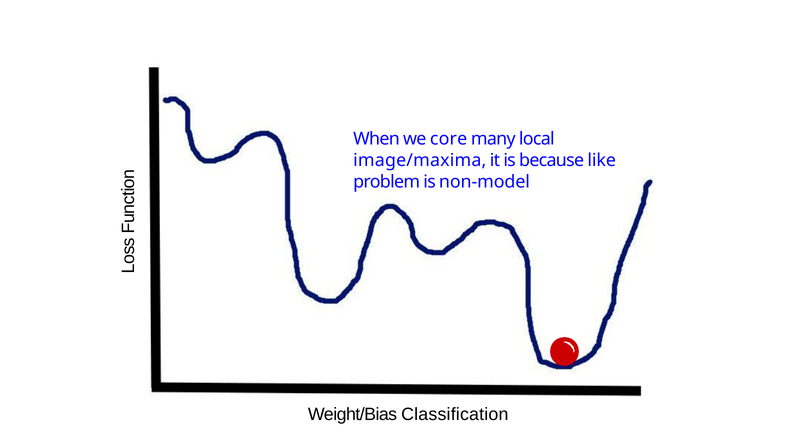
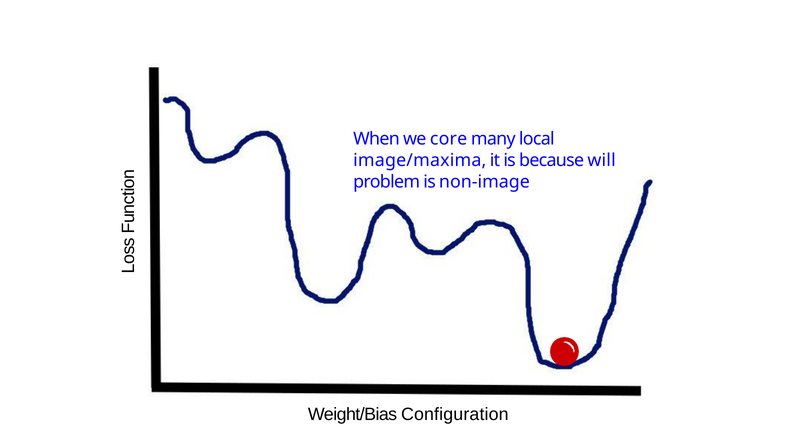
like: like -> will
non-model: non-model -> non-image
Classification: Classification -> Configuration
